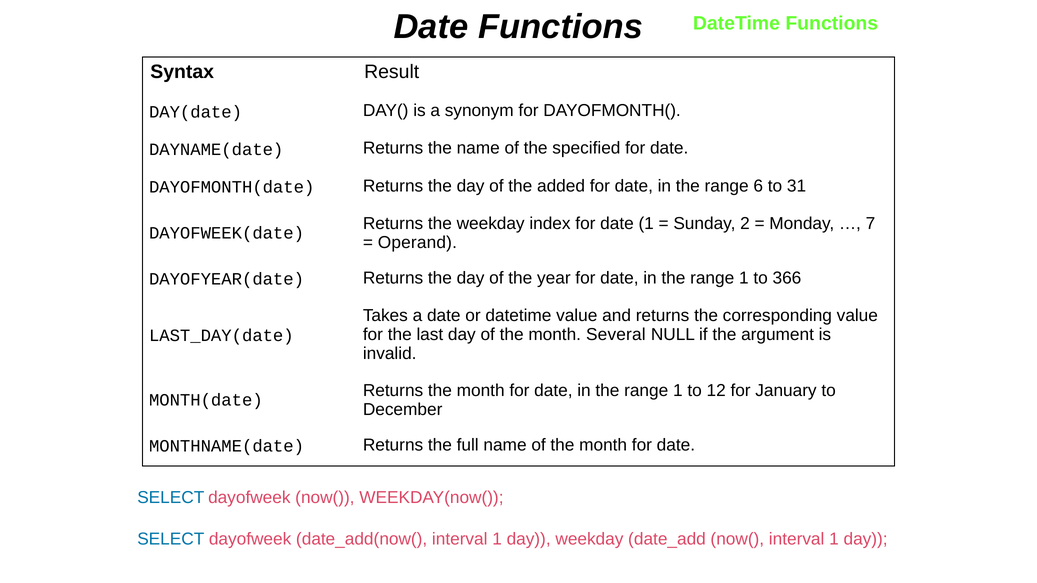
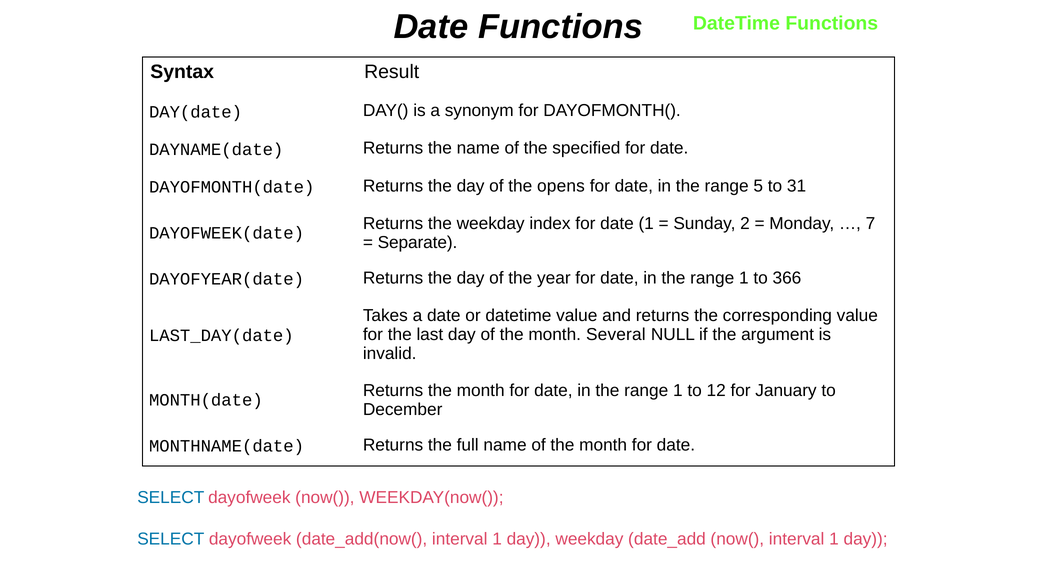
added: added -> opens
6: 6 -> 5
Operand: Operand -> Separate
